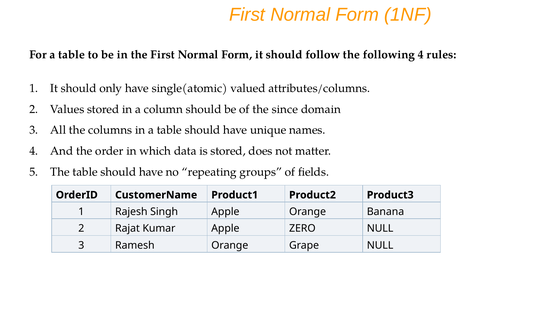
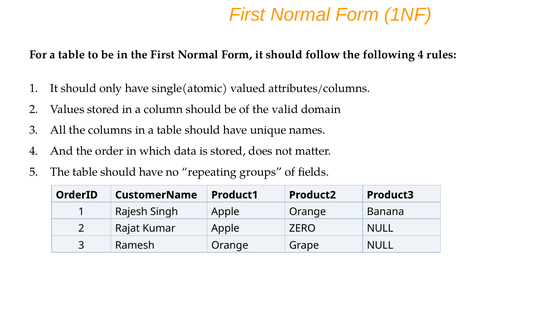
since: since -> valid
